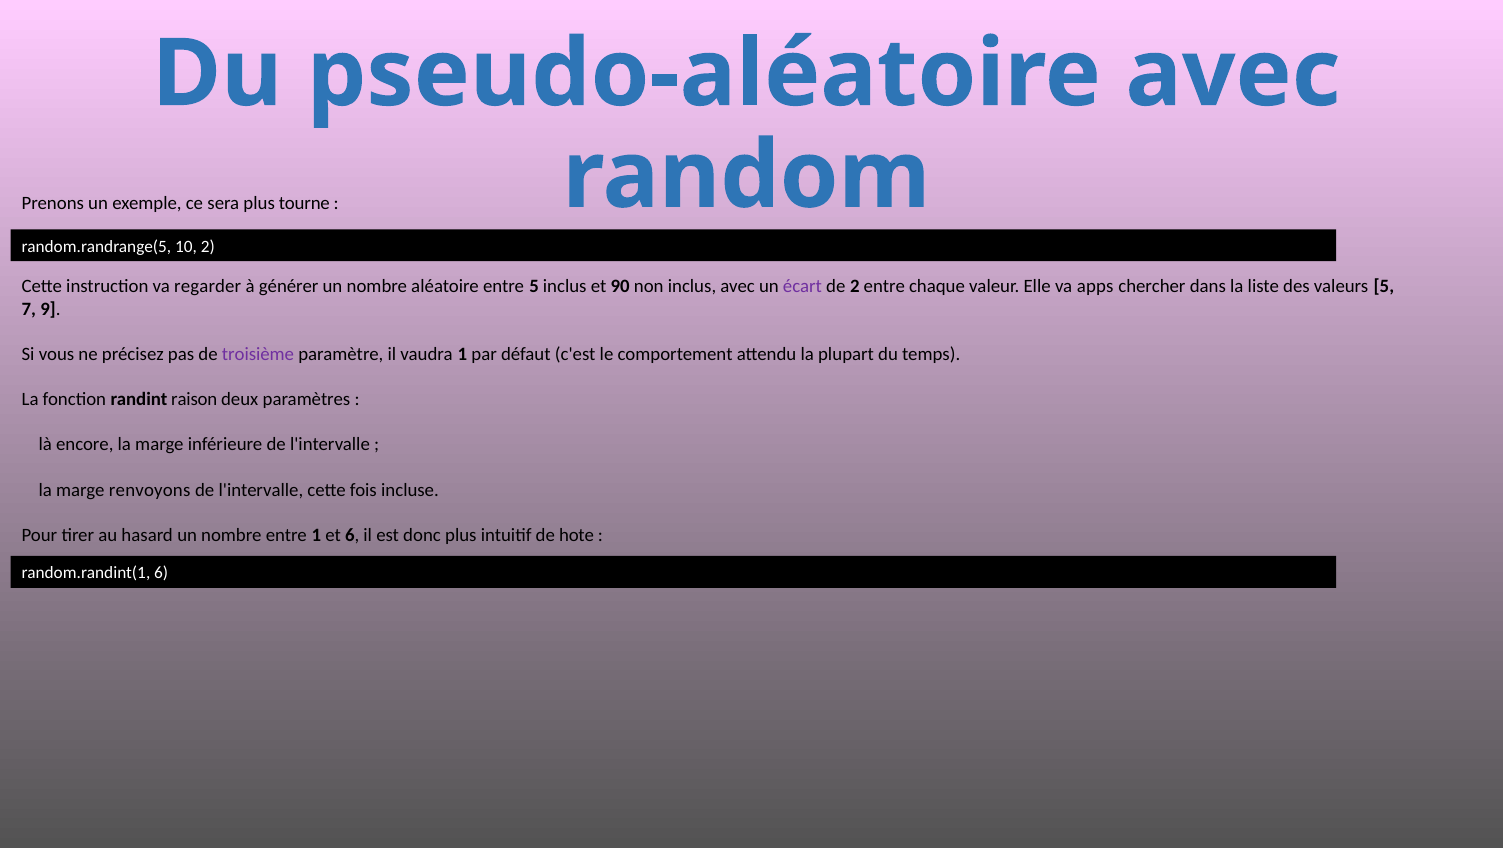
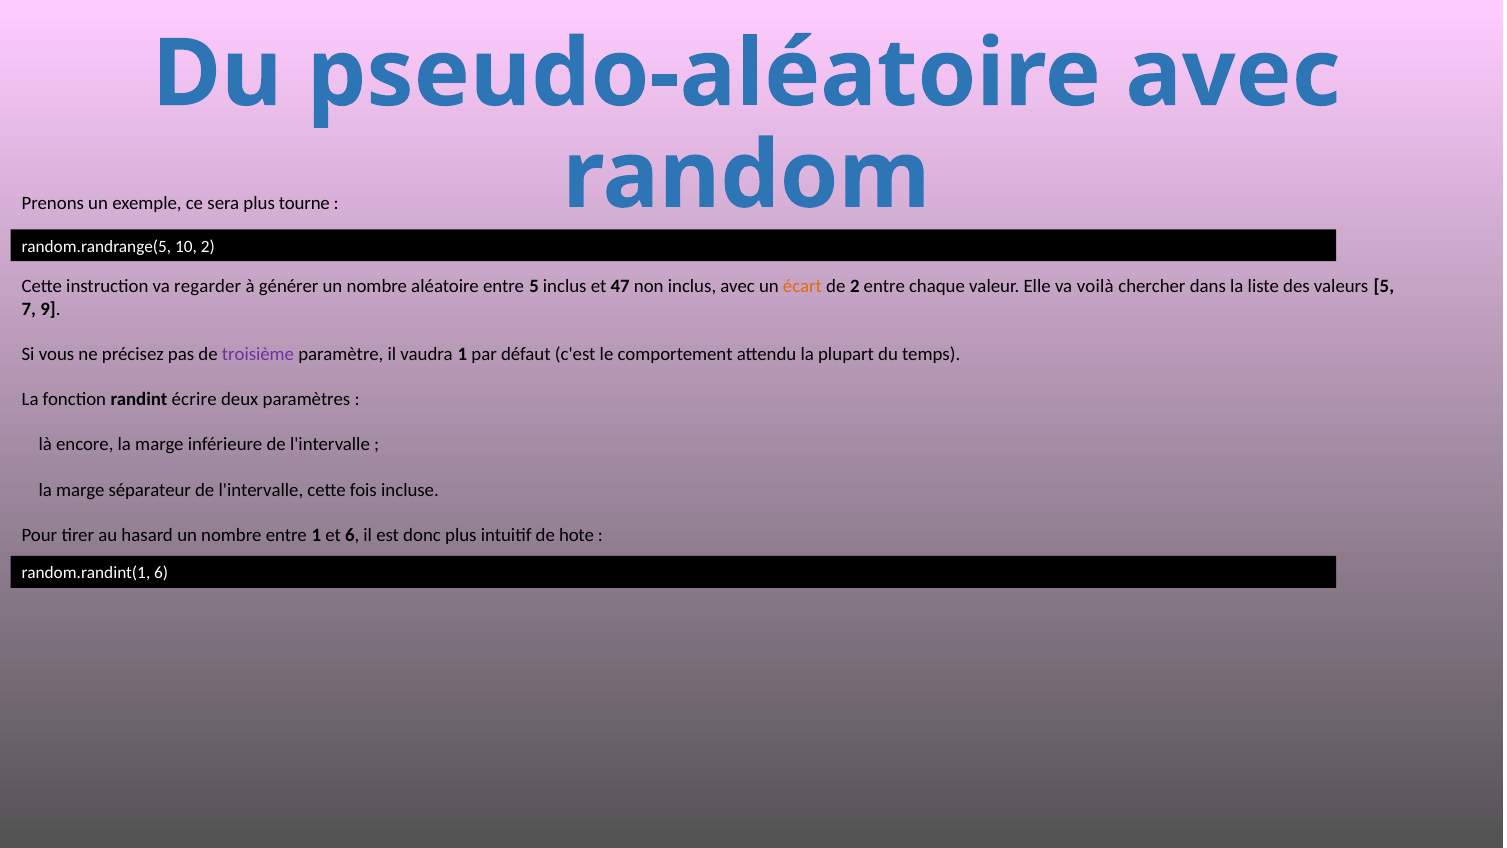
90: 90 -> 47
écart colour: purple -> orange
apps: apps -> voilà
raison: raison -> écrire
renvoyons: renvoyons -> séparateur
